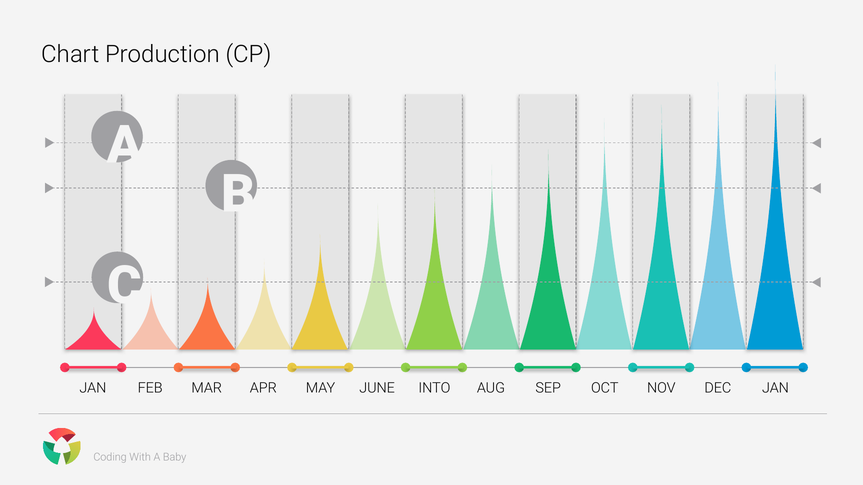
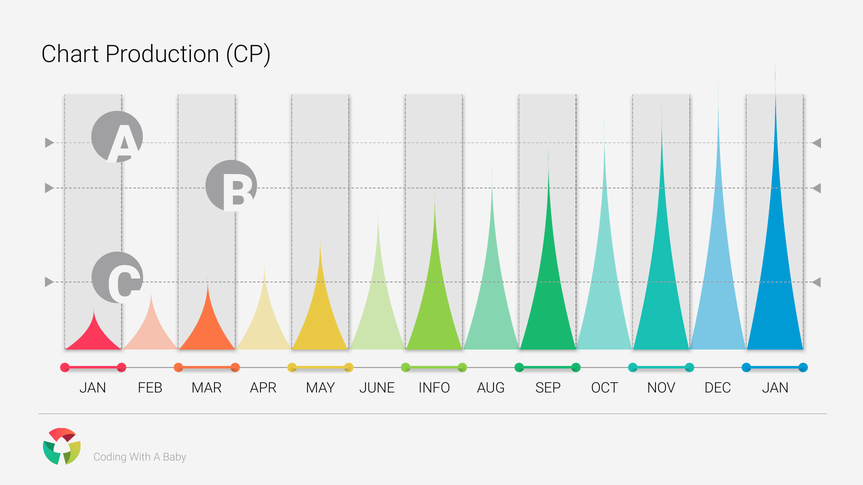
INTO: INTO -> INFO
